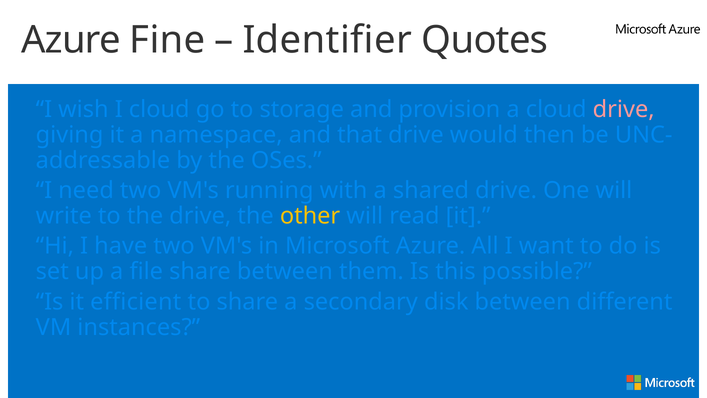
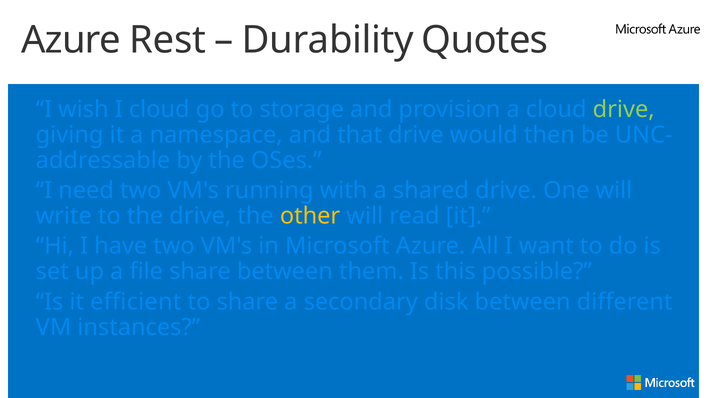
Fine: Fine -> Rest
Identifier: Identifier -> Durability
drive at (624, 109) colour: pink -> light green
